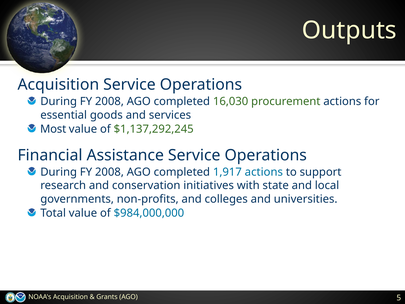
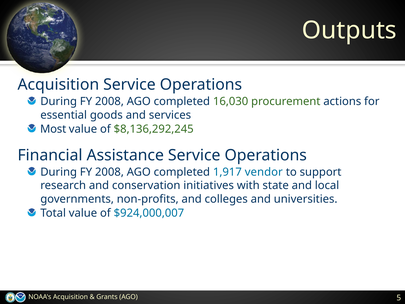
$1,137,292,245: $1,137,292,245 -> $8,136,292,245
1,917 actions: actions -> vendor
$984,000,000: $984,000,000 -> $924,000,007
